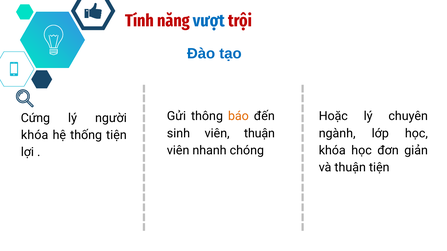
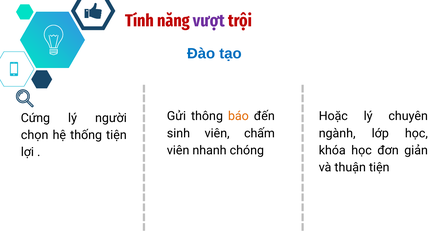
vượt colour: blue -> purple
viên thuận: thuận -> chấm
khóa at (35, 135): khóa -> chọn
